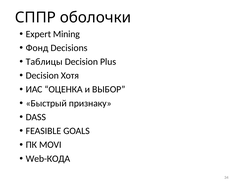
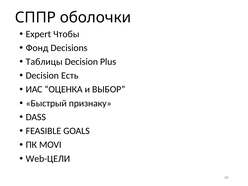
Mining: Mining -> Чтобы
Хотя: Хотя -> Есть
Web-КОДА: Web-КОДА -> Web-ЦЕЛИ
